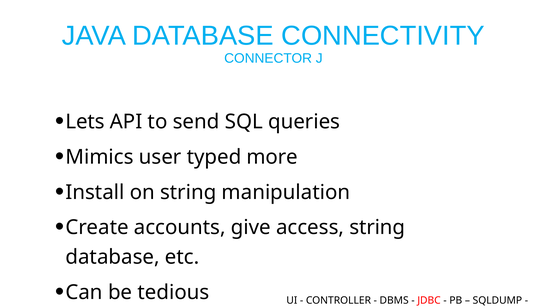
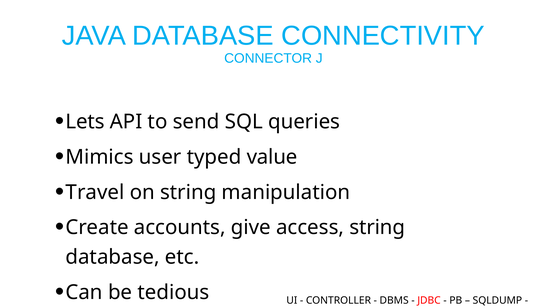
more: more -> value
Install: Install -> Travel
